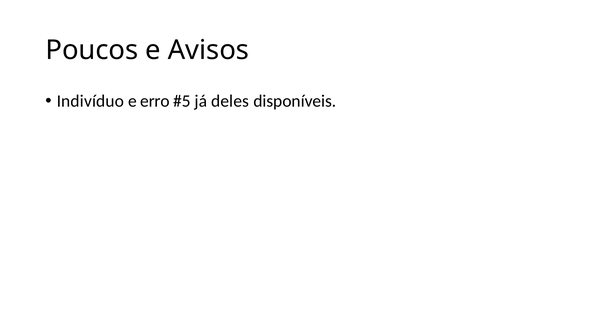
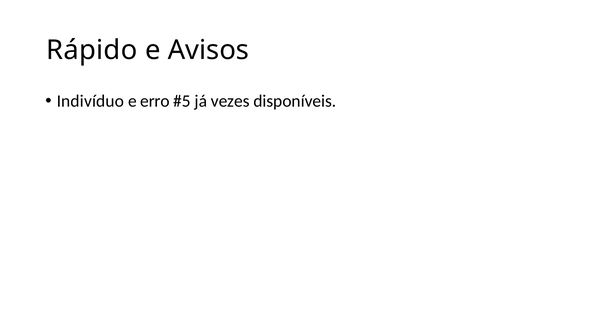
Poucos: Poucos -> Rápido
deles: deles -> vezes
